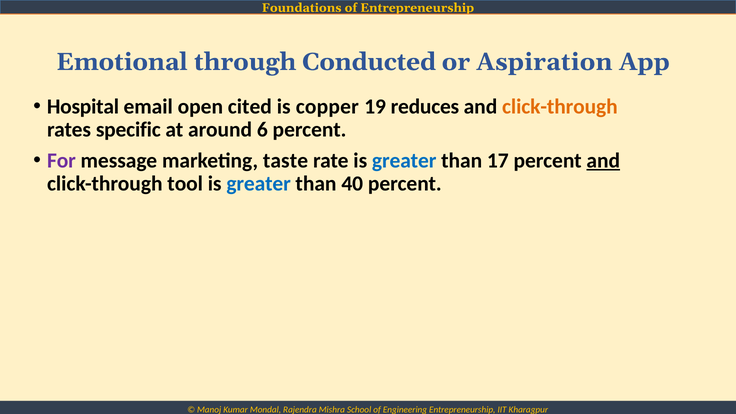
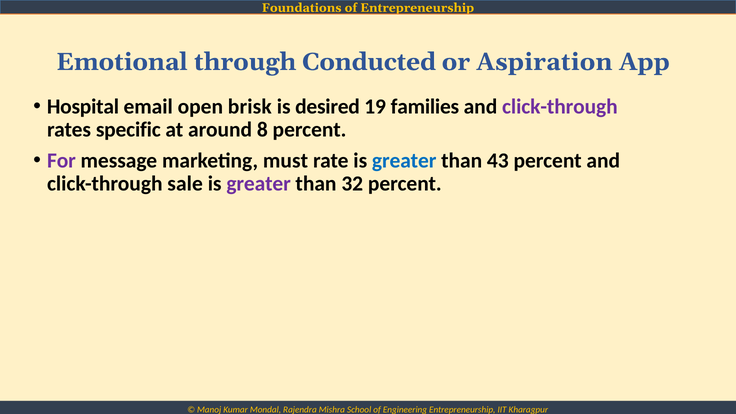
cited: cited -> brisk
copper: copper -> desired
reduces: reduces -> families
click-through at (560, 107) colour: orange -> purple
6: 6 -> 8
taste: taste -> must
17: 17 -> 43
and at (603, 161) underline: present -> none
tool: tool -> sale
greater at (259, 184) colour: blue -> purple
40: 40 -> 32
